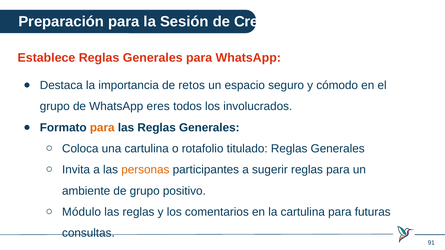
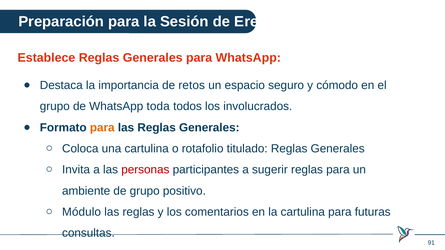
Creo: Creo -> Eres
eres: eres -> toda
personas colour: orange -> red
